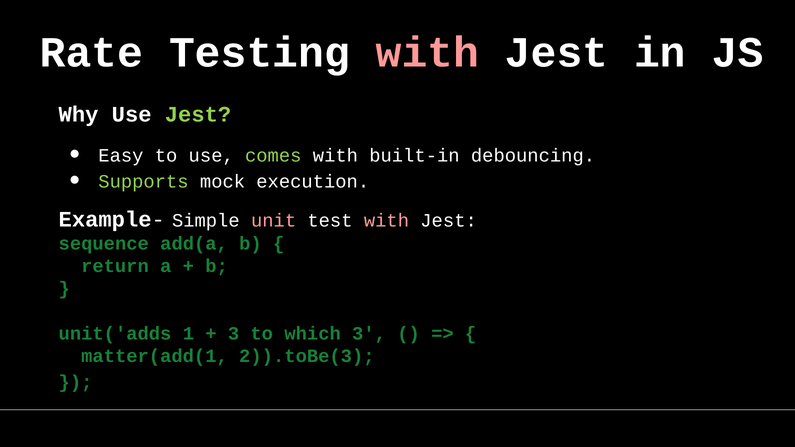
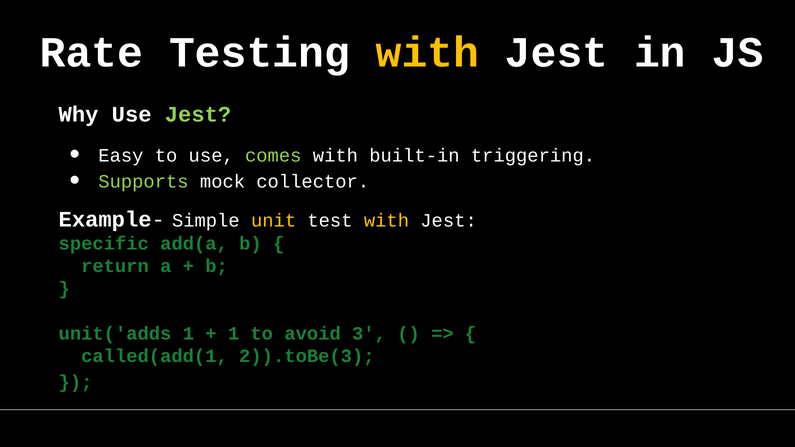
with at (427, 52) colour: pink -> yellow
debouncing: debouncing -> triggering
execution: execution -> collector
unit colour: pink -> yellow
with at (386, 221) colour: pink -> yellow
sequence: sequence -> specific
3 at (234, 334): 3 -> 1
which: which -> avoid
matter(add(1: matter(add(1 -> called(add(1
